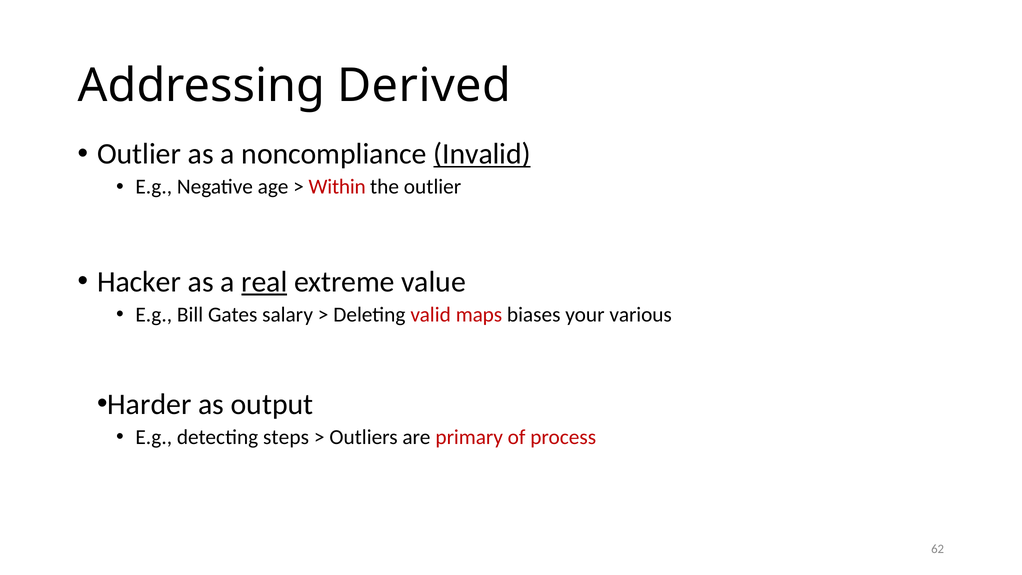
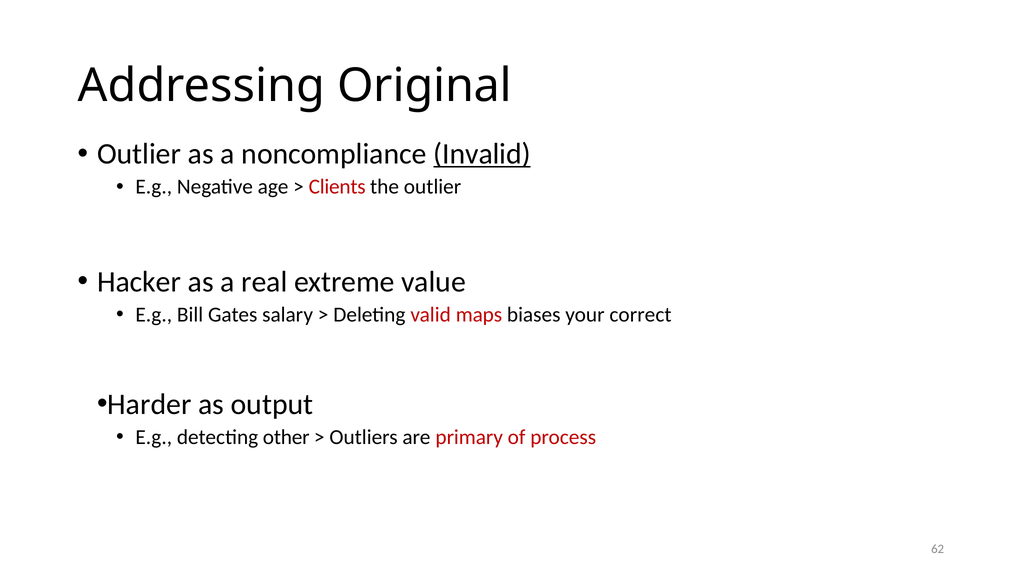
Derived: Derived -> Original
Within: Within -> Clients
real underline: present -> none
various: various -> correct
steps: steps -> other
